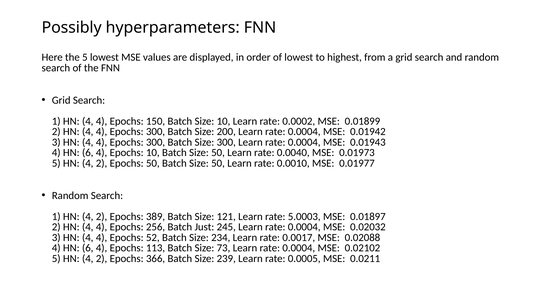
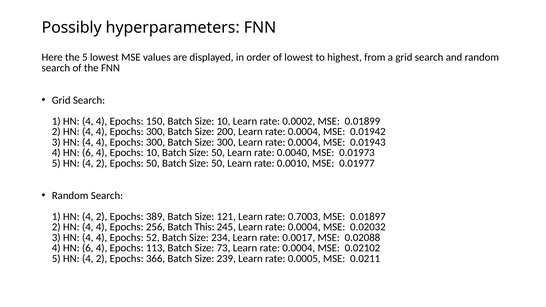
5.0003: 5.0003 -> 0.7003
Just: Just -> This
